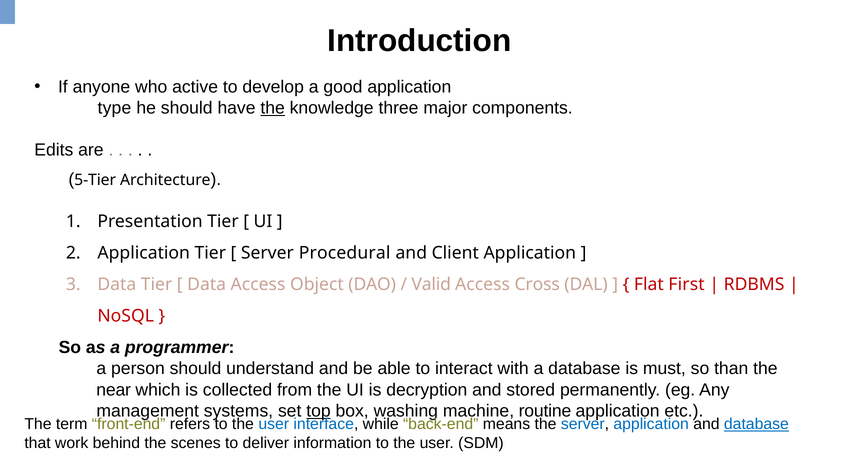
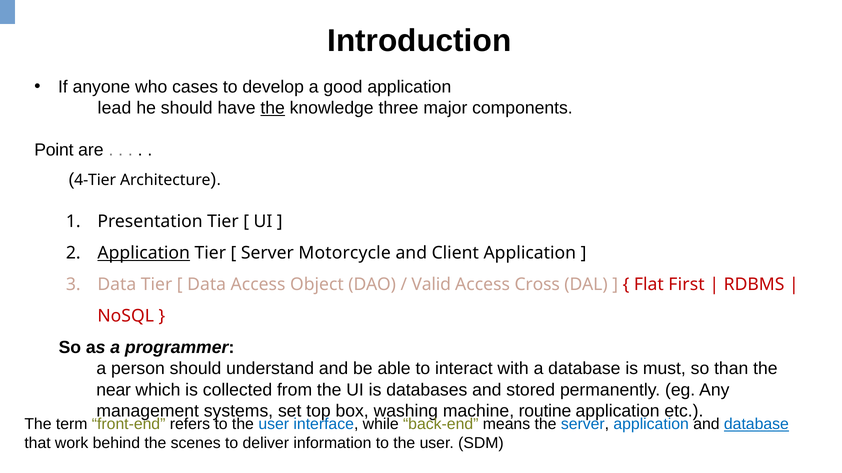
active: active -> cases
type: type -> lead
Edits: Edits -> Point
5-Tier: 5-Tier -> 4-Tier
Application at (144, 253) underline: none -> present
Procedural: Procedural -> Motorcycle
decryption: decryption -> databases
top underline: present -> none
